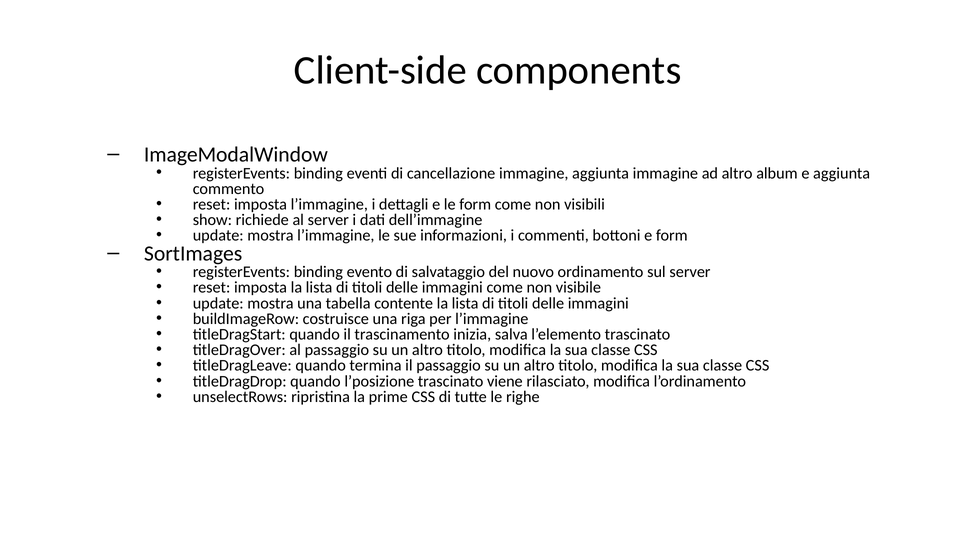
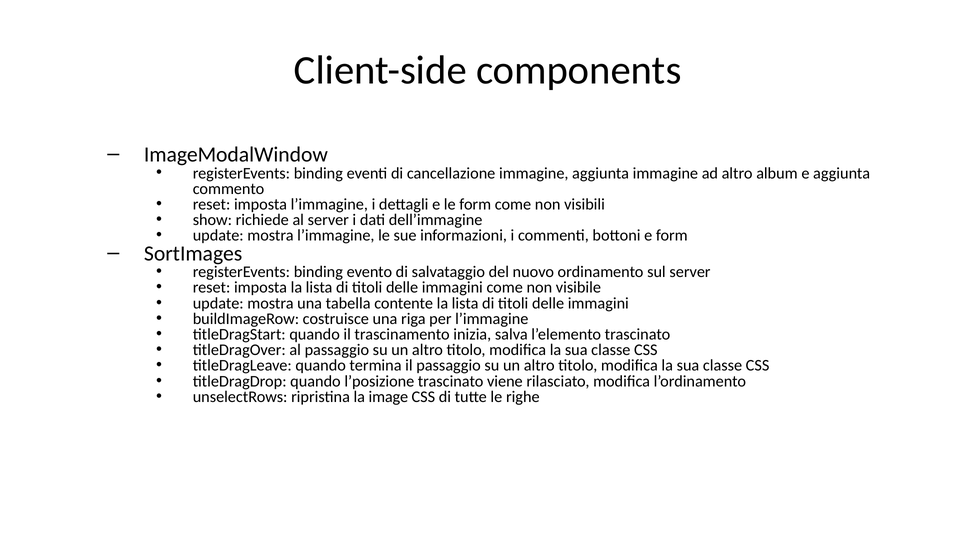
prime: prime -> image
